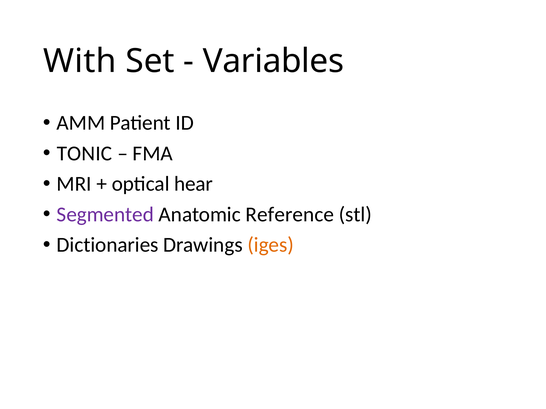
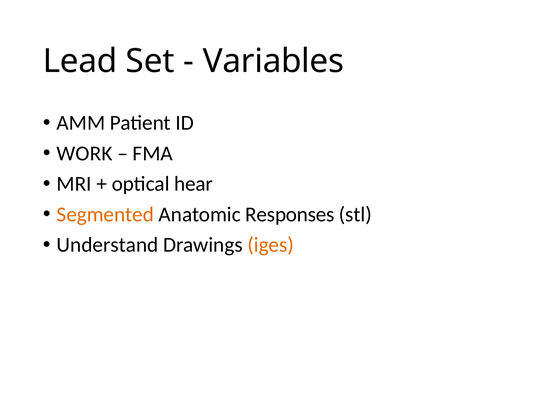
With: With -> Lead
TONIC: TONIC -> WORK
Segmented colour: purple -> orange
Reference: Reference -> Responses
Dictionaries: Dictionaries -> Understand
